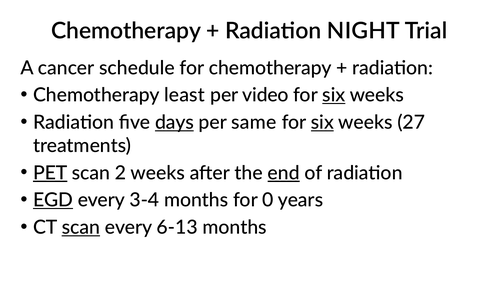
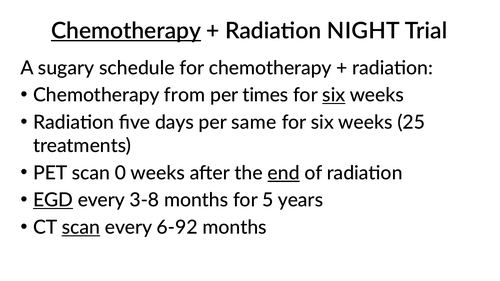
Chemotherapy at (126, 31) underline: none -> present
cancer: cancer -> sugary
least: least -> from
video: video -> times
days underline: present -> none
six at (322, 123) underline: present -> none
27: 27 -> 25
PET underline: present -> none
2: 2 -> 0
3-4: 3-4 -> 3-8
0: 0 -> 5
6-13: 6-13 -> 6-92
